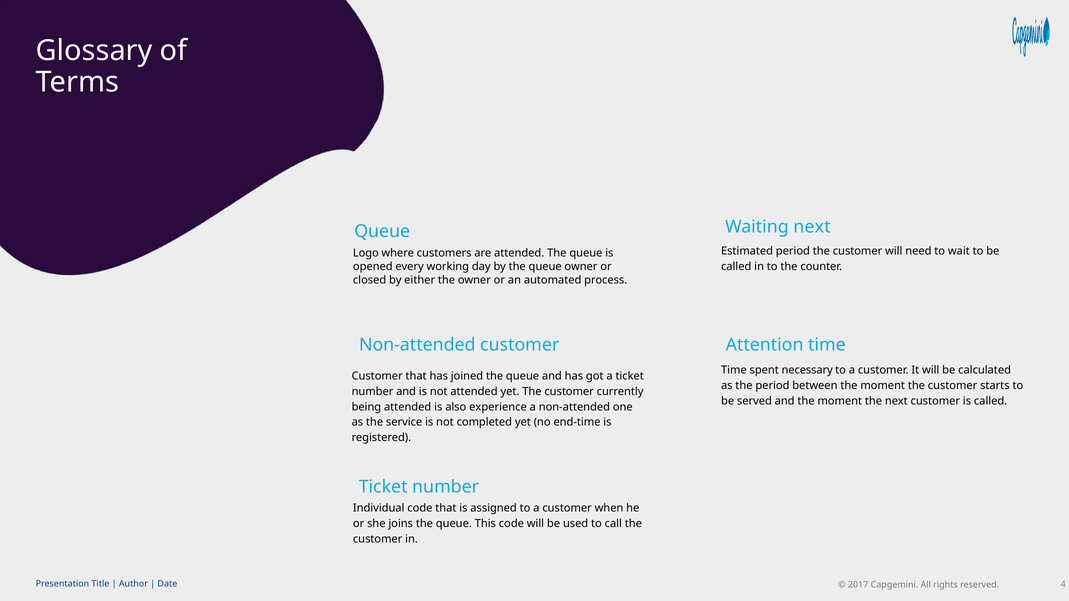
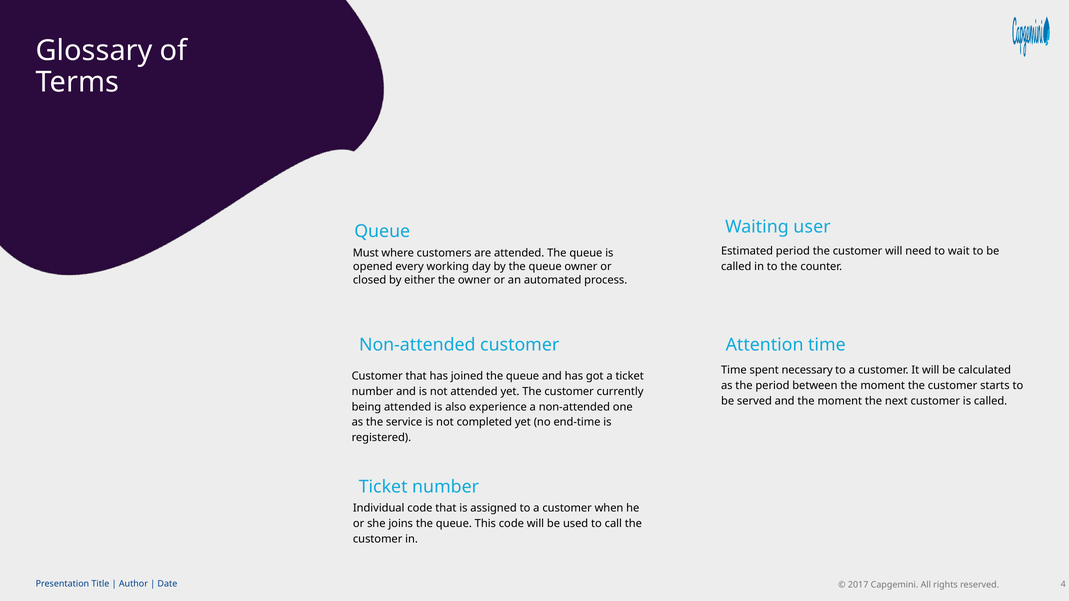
Waiting next: next -> user
Logo: Logo -> Must
